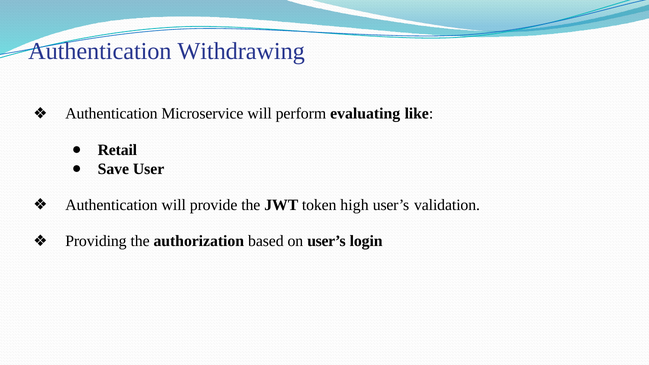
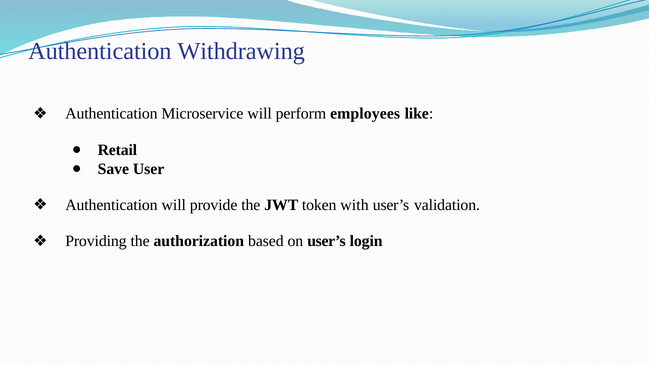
evaluating: evaluating -> employees
high: high -> with
